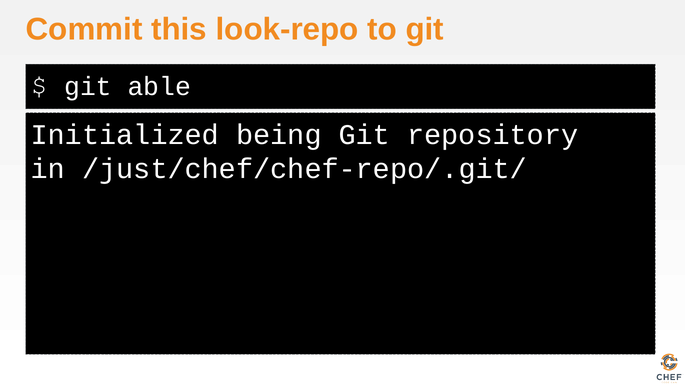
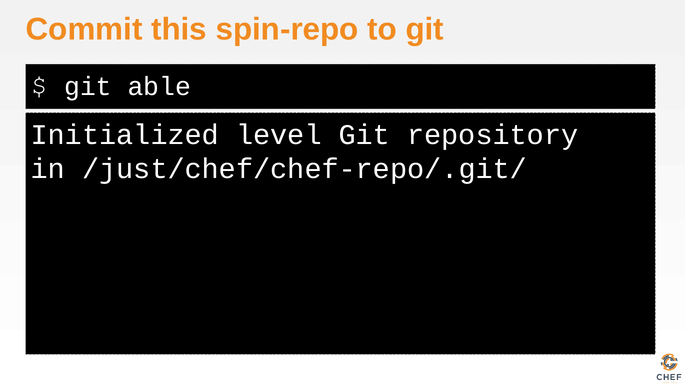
look-repo: look-repo -> spin-repo
being: being -> level
